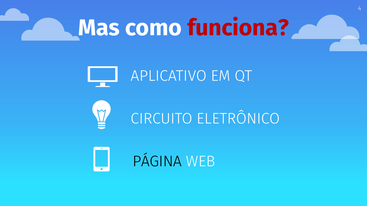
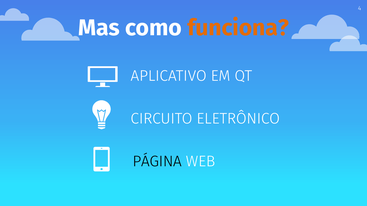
funciona colour: red -> orange
